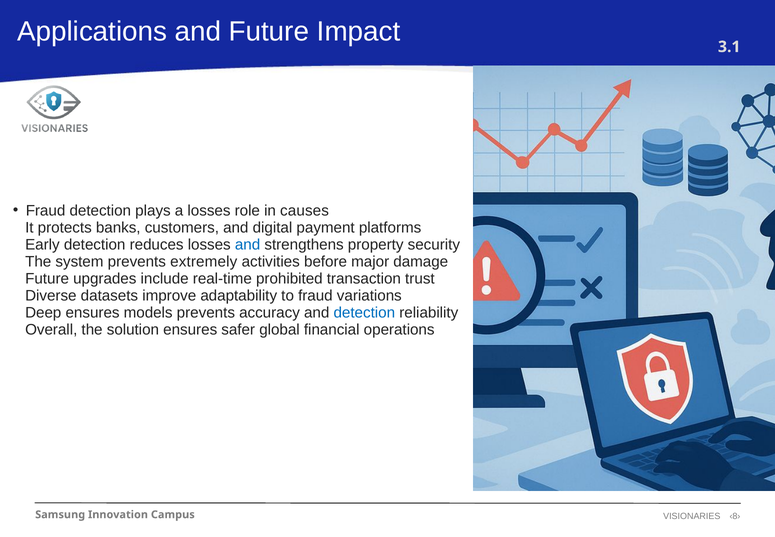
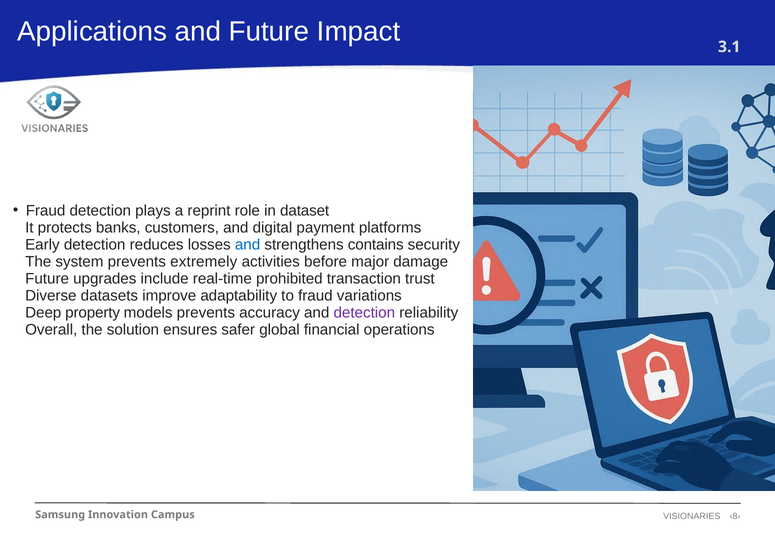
a losses: losses -> reprint
causes: causes -> dataset
property: property -> contains
Deep ensures: ensures -> property
detection at (364, 313) colour: blue -> purple
